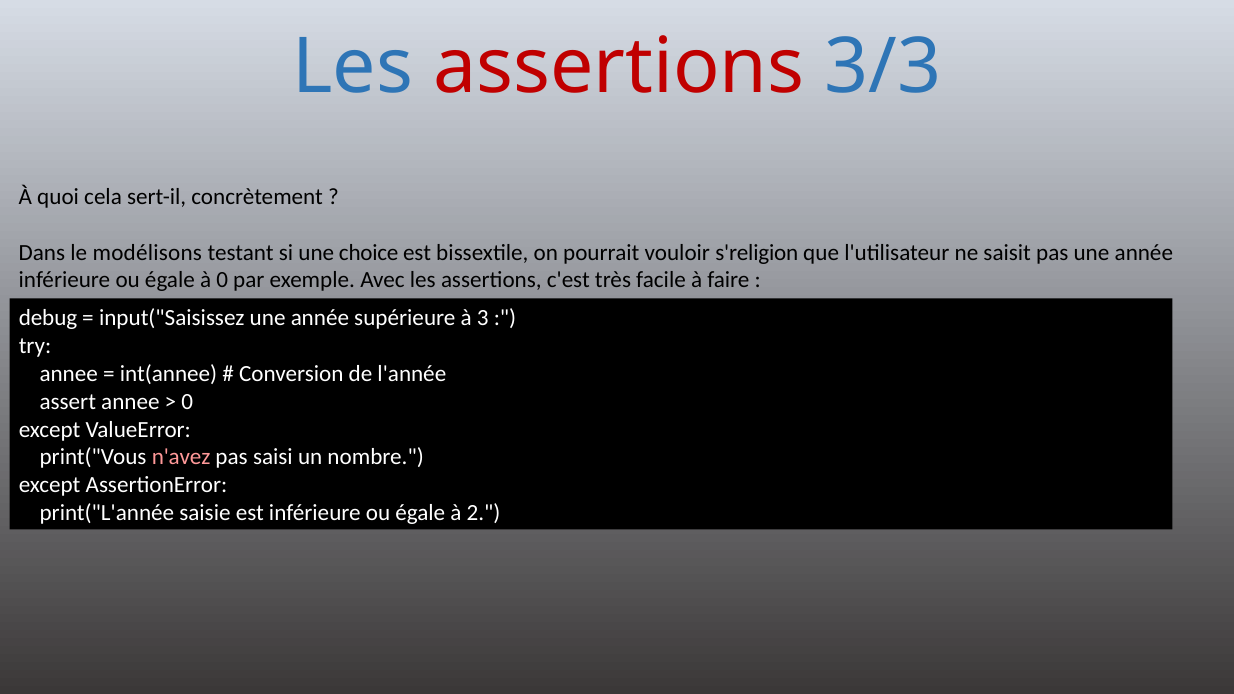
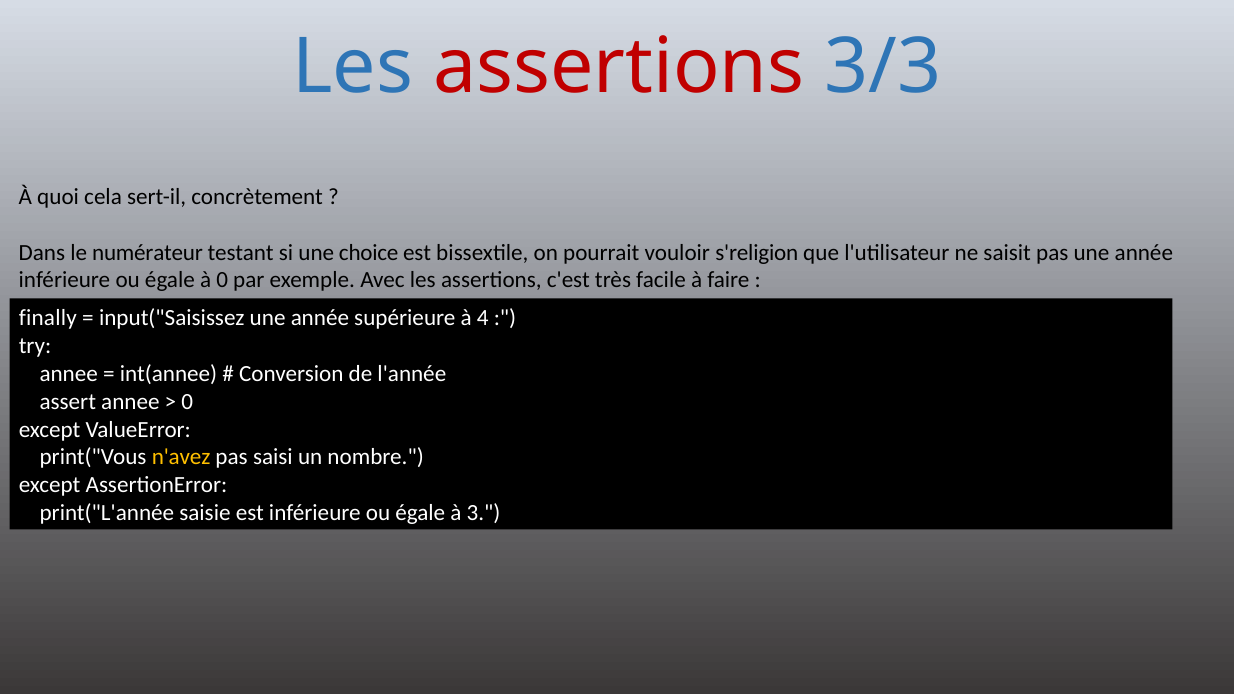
modélisons: modélisons -> numérateur
debug: debug -> finally
3: 3 -> 4
n'avez colour: pink -> yellow
2: 2 -> 3
